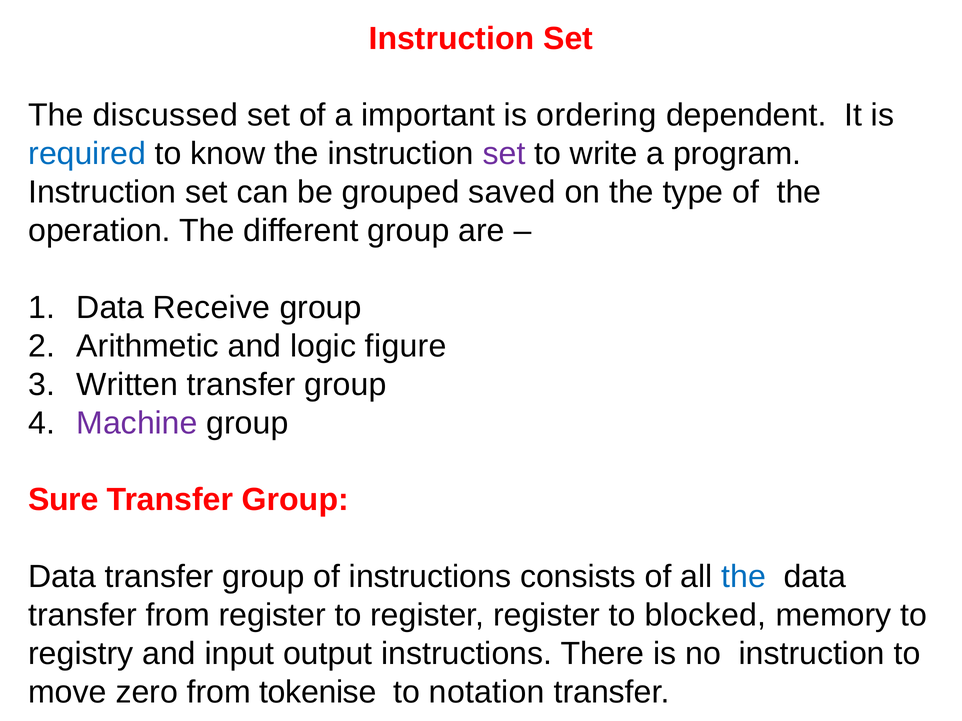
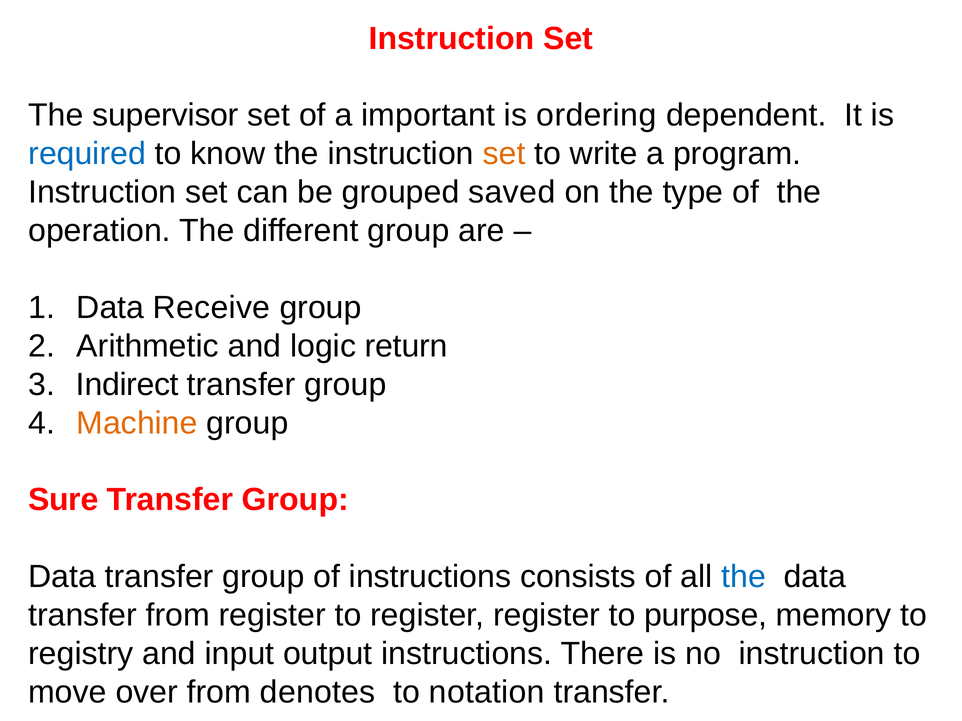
discussed: discussed -> supervisor
set at (504, 154) colour: purple -> orange
figure: figure -> return
Written: Written -> Indirect
Machine colour: purple -> orange
blocked: blocked -> purpose
zero: zero -> over
tokenise: tokenise -> denotes
